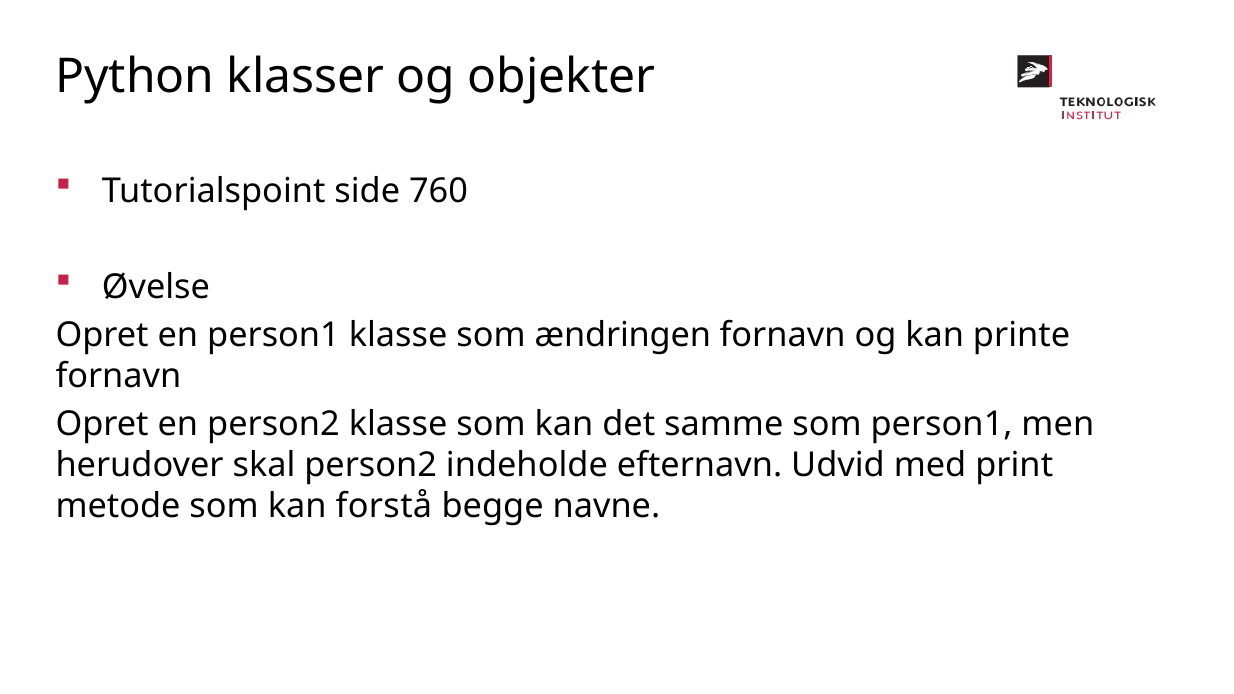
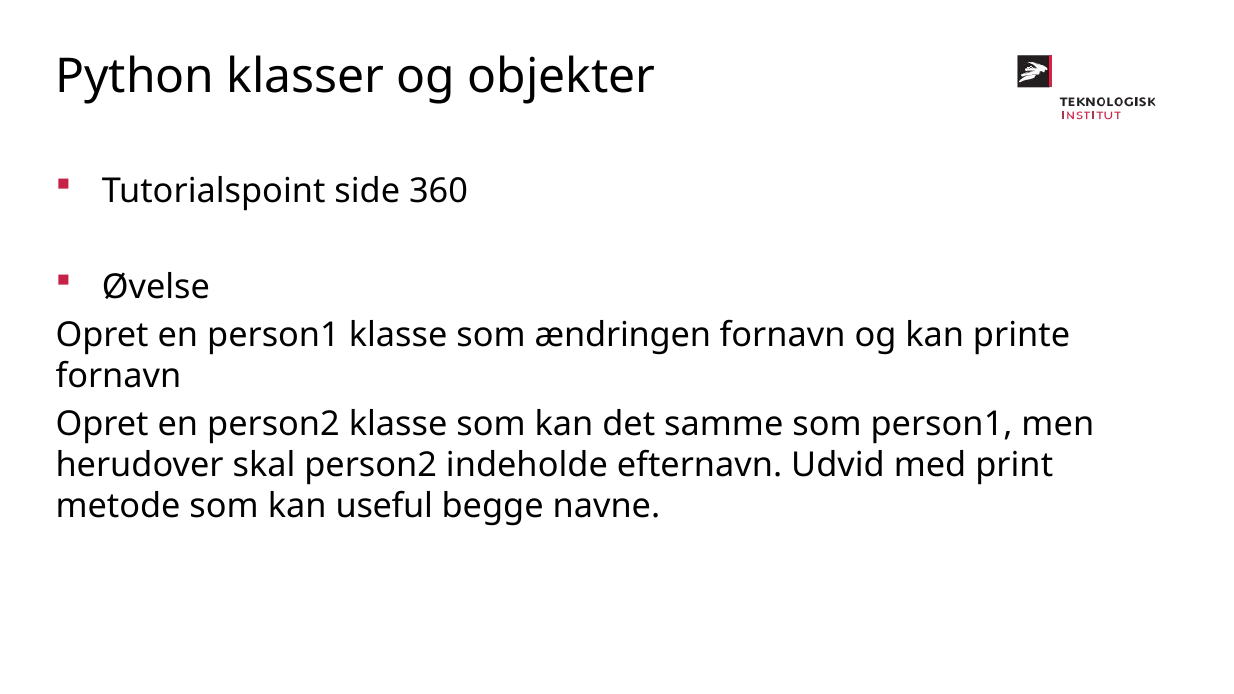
760: 760 -> 360
forstå: forstå -> useful
